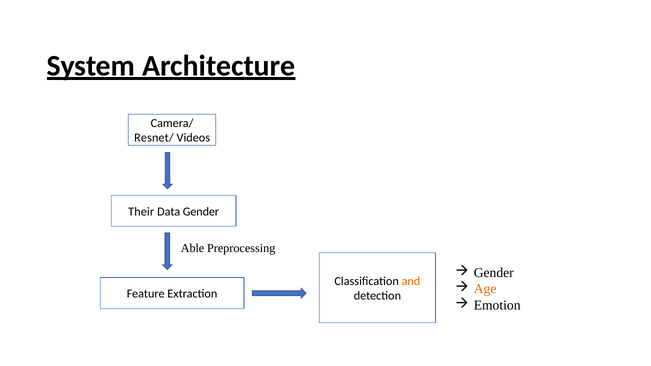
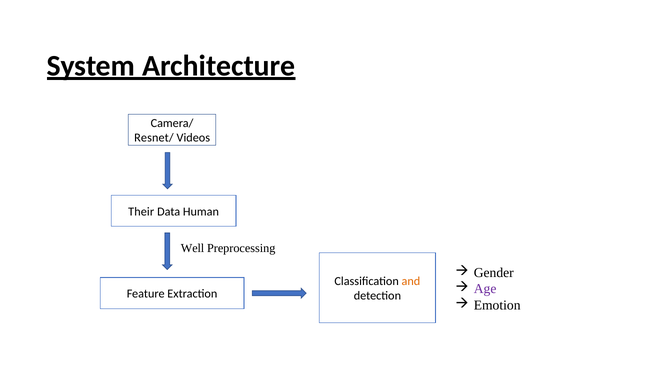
Data Gender: Gender -> Human
Able: Able -> Well
Age colour: orange -> purple
